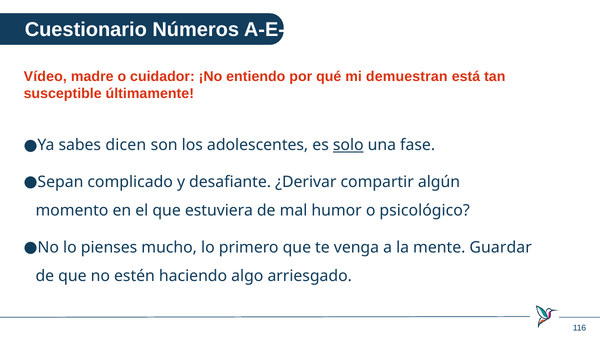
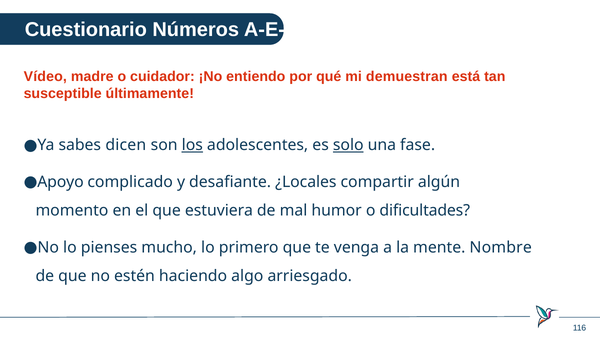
los underline: none -> present
Sepan: Sepan -> Apoyo
¿Derivar: ¿Derivar -> ¿Locales
psicológico: psicológico -> dificultades
Guardar: Guardar -> Nombre
